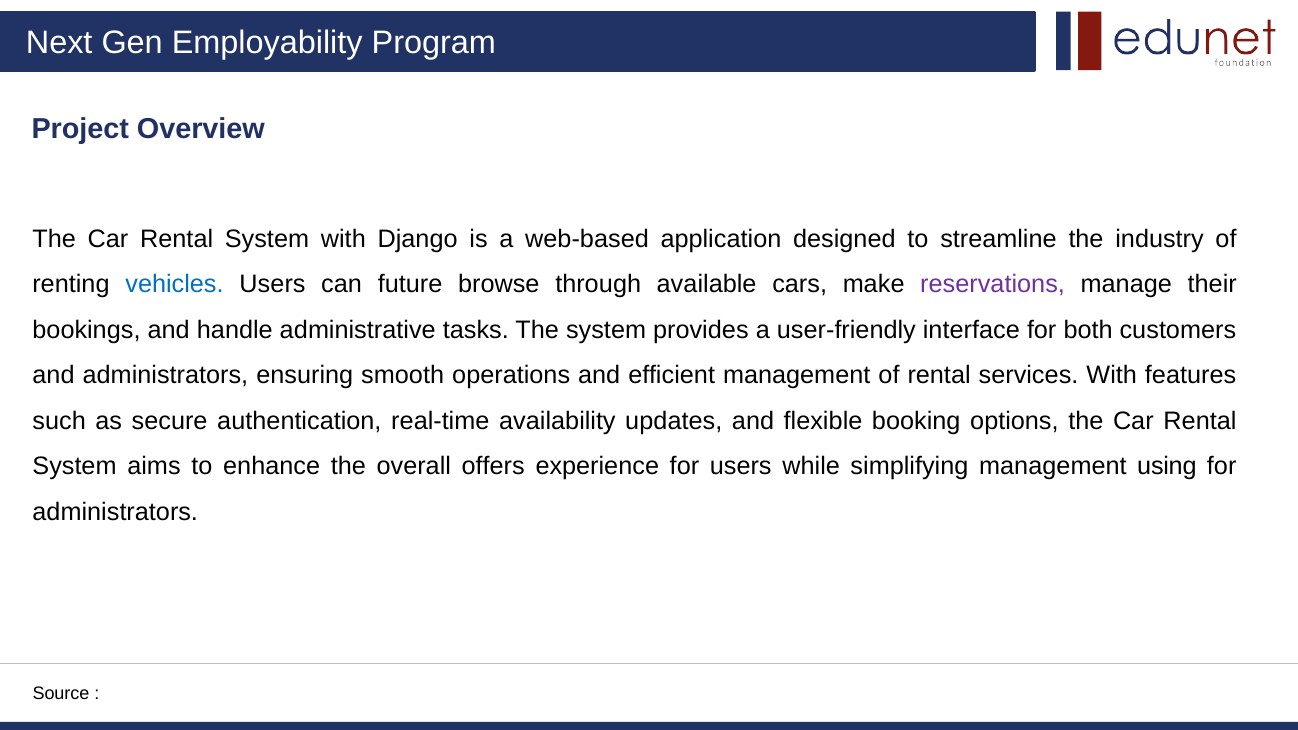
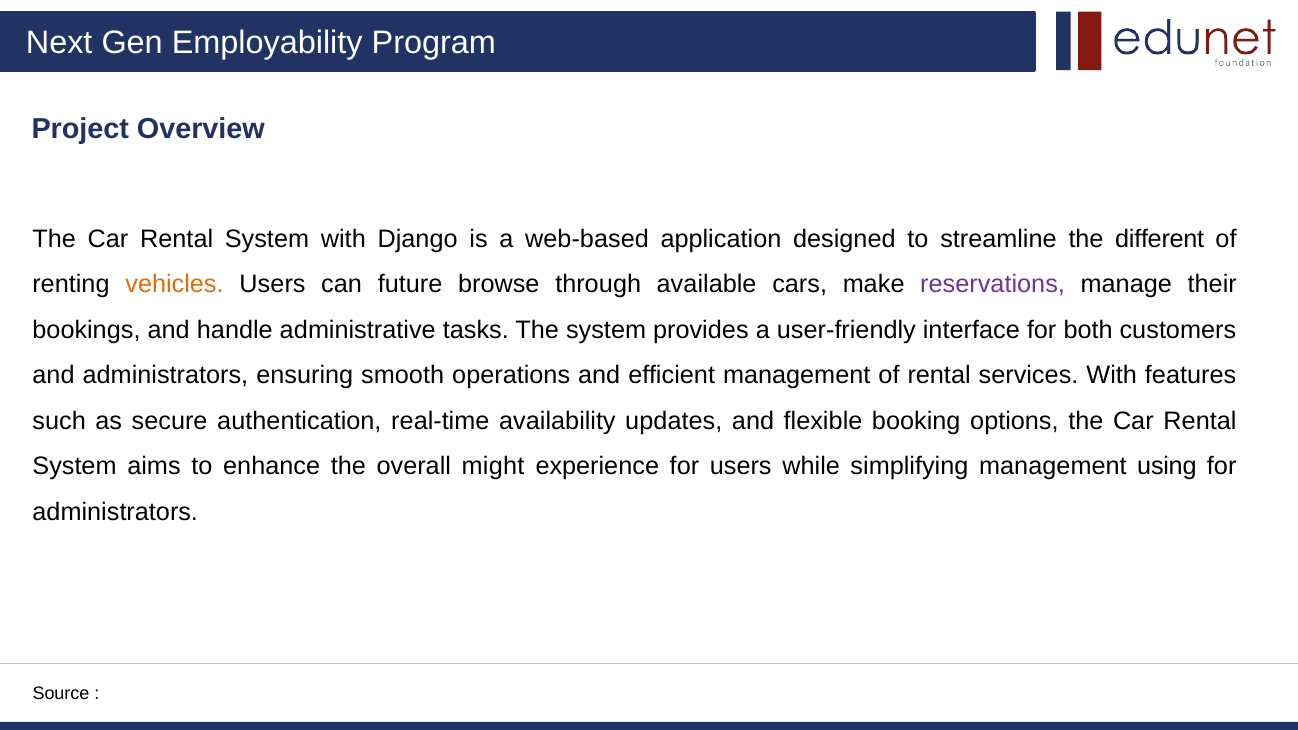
industry: industry -> different
vehicles colour: blue -> orange
offers: offers -> might
